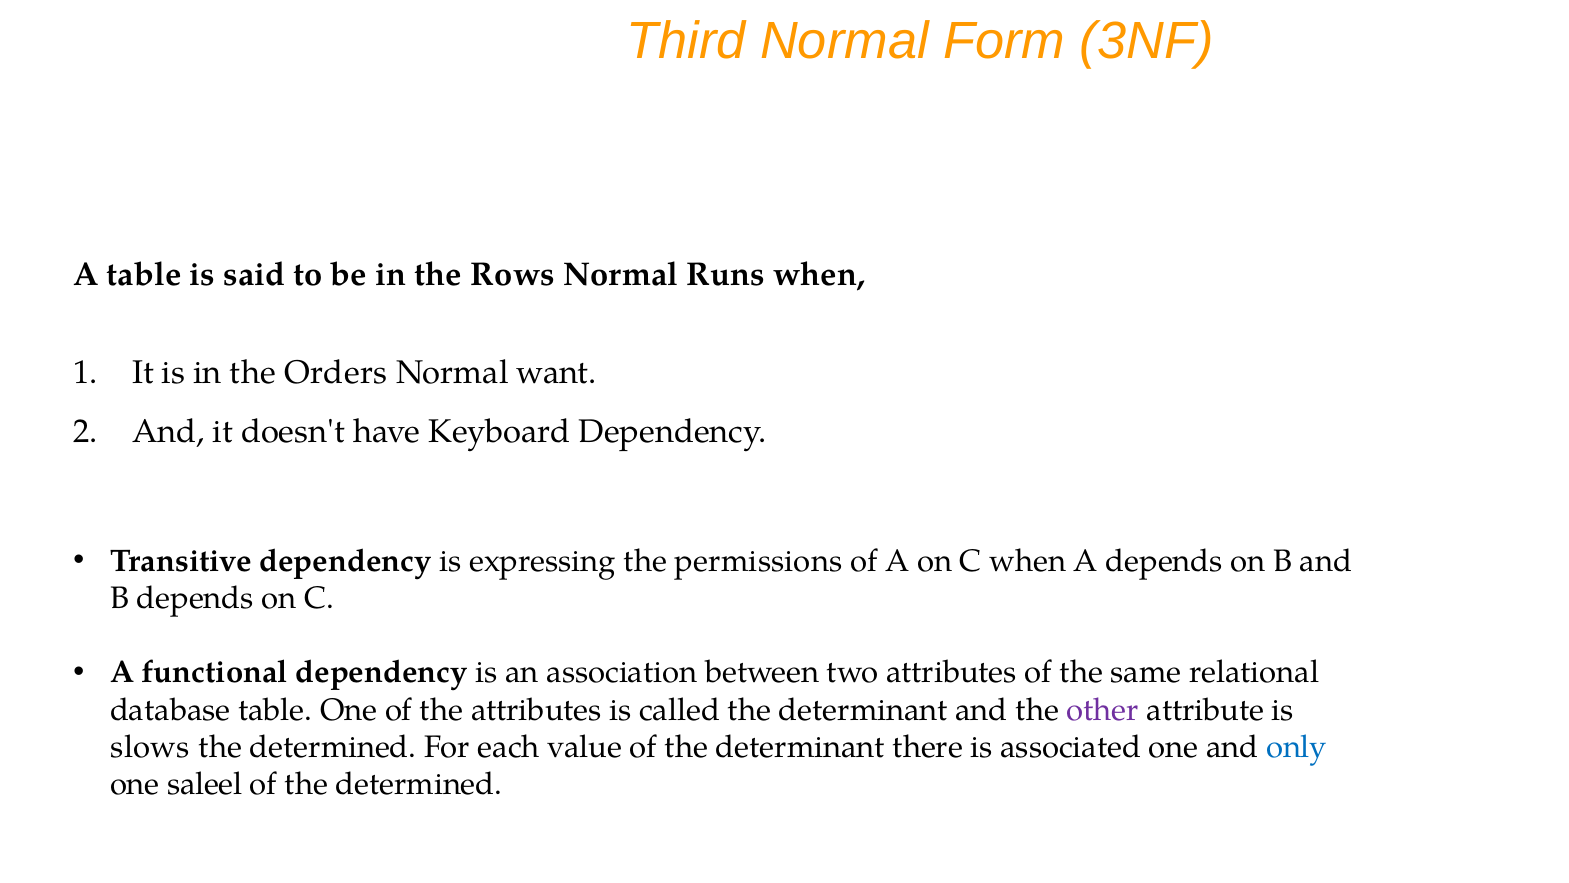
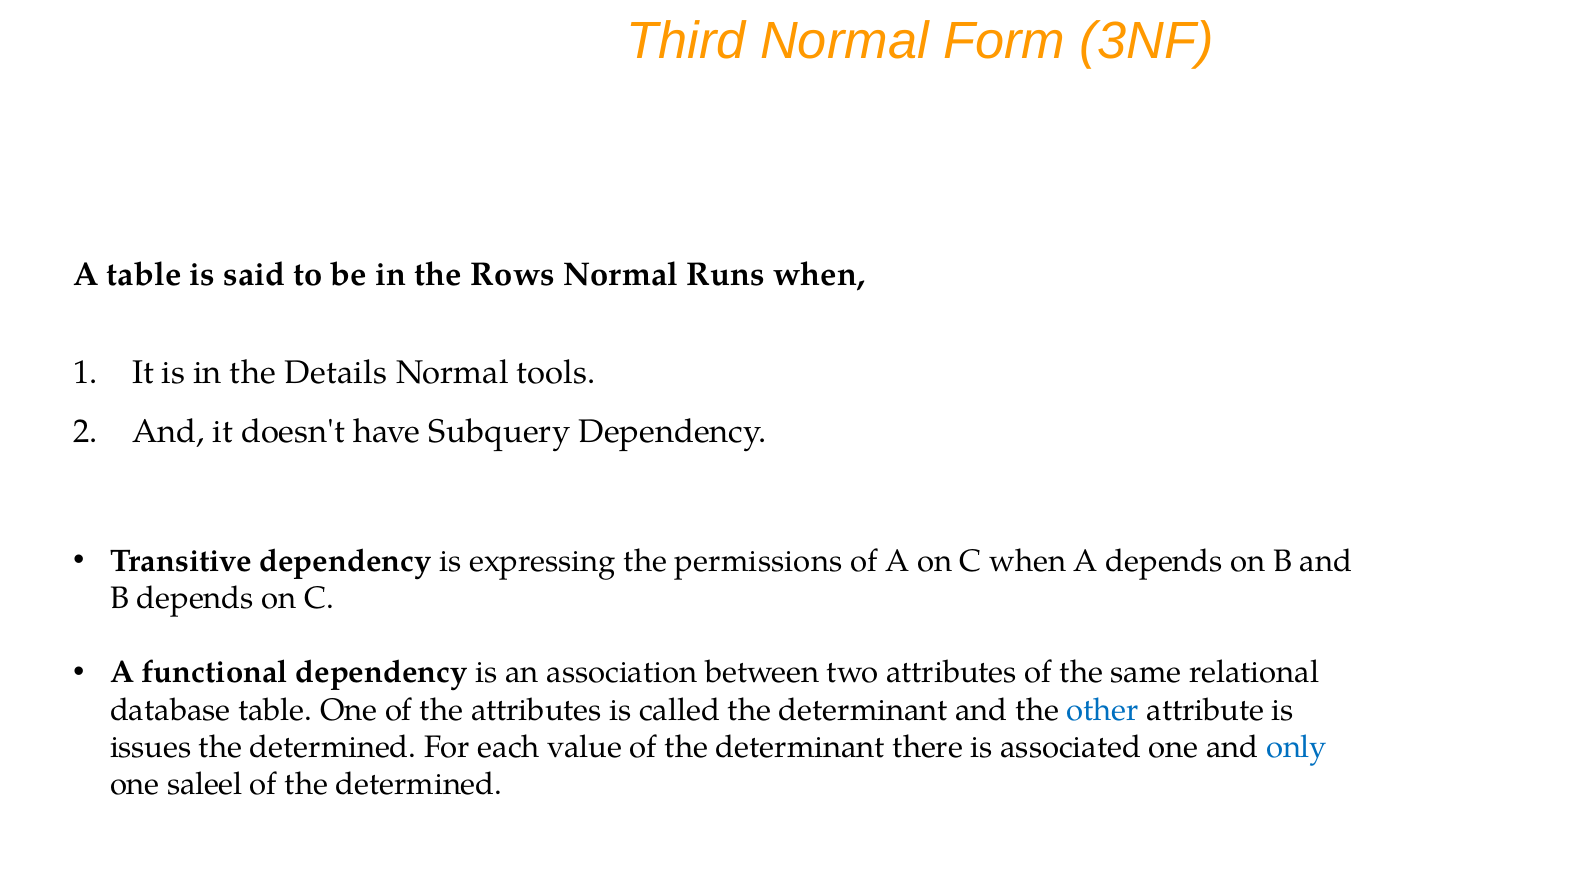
Orders: Orders -> Details
want: want -> tools
Keyboard: Keyboard -> Subquery
other colour: purple -> blue
slows: slows -> issues
